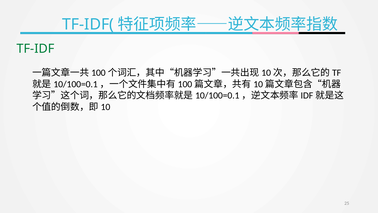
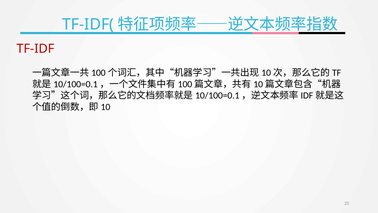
TF-IDF colour: green -> red
